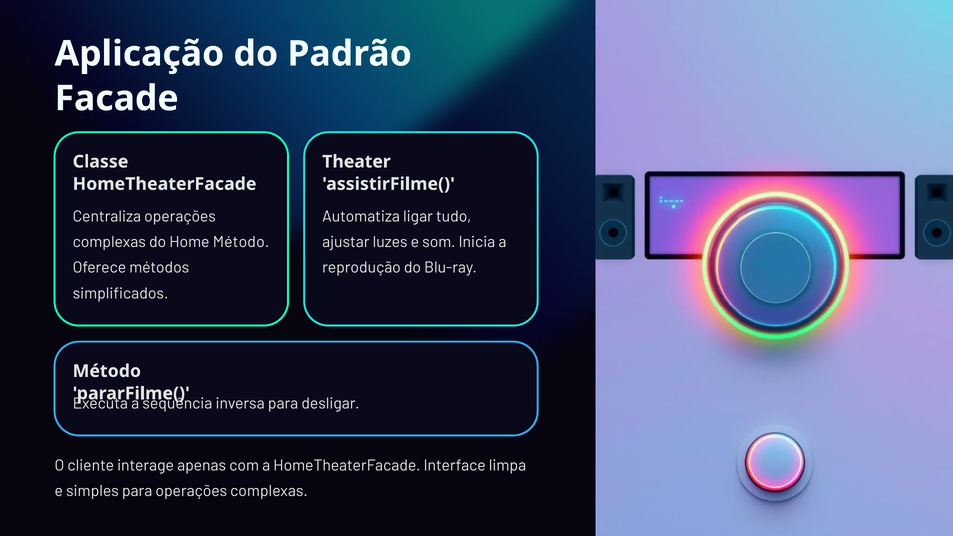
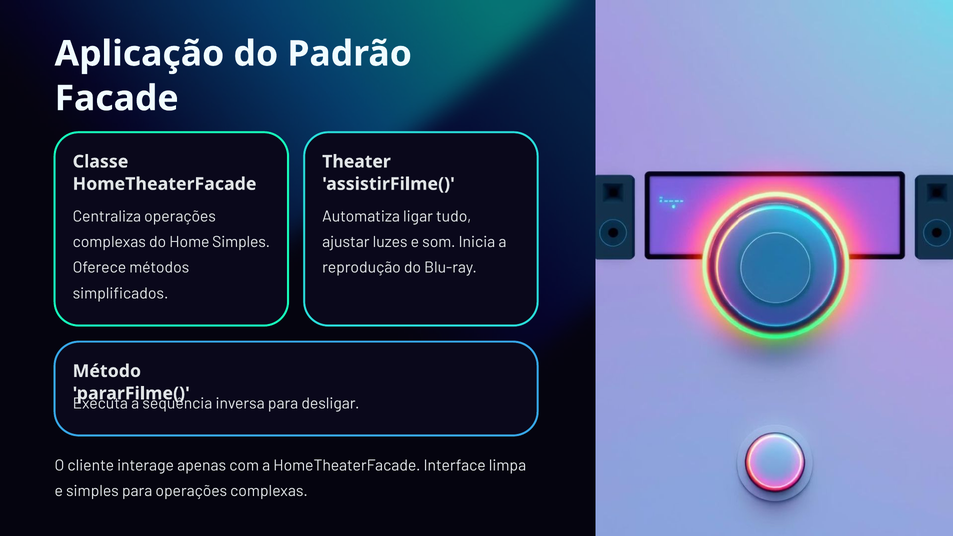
Home Método: Método -> Simples
